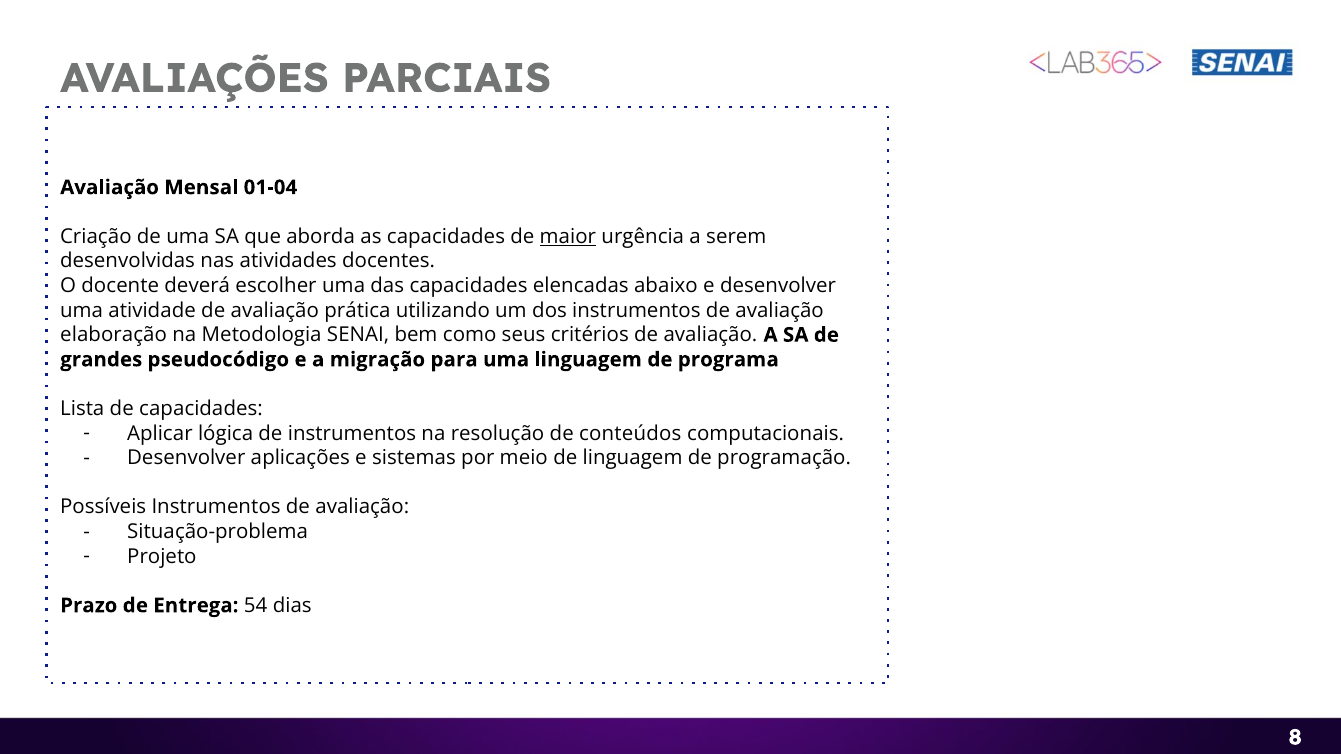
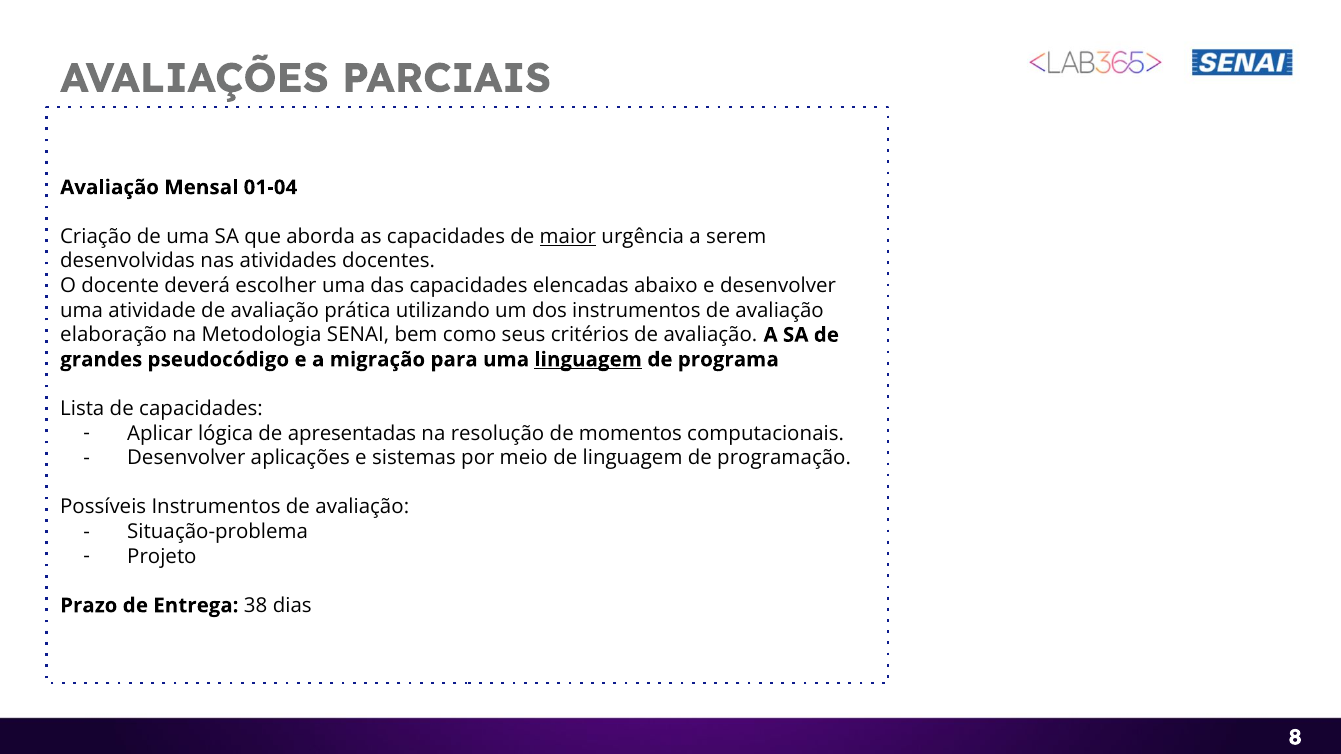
linguagem at (588, 360) underline: none -> present
de instrumentos: instrumentos -> apresentadas
conteúdos: conteúdos -> momentos
54: 54 -> 38
